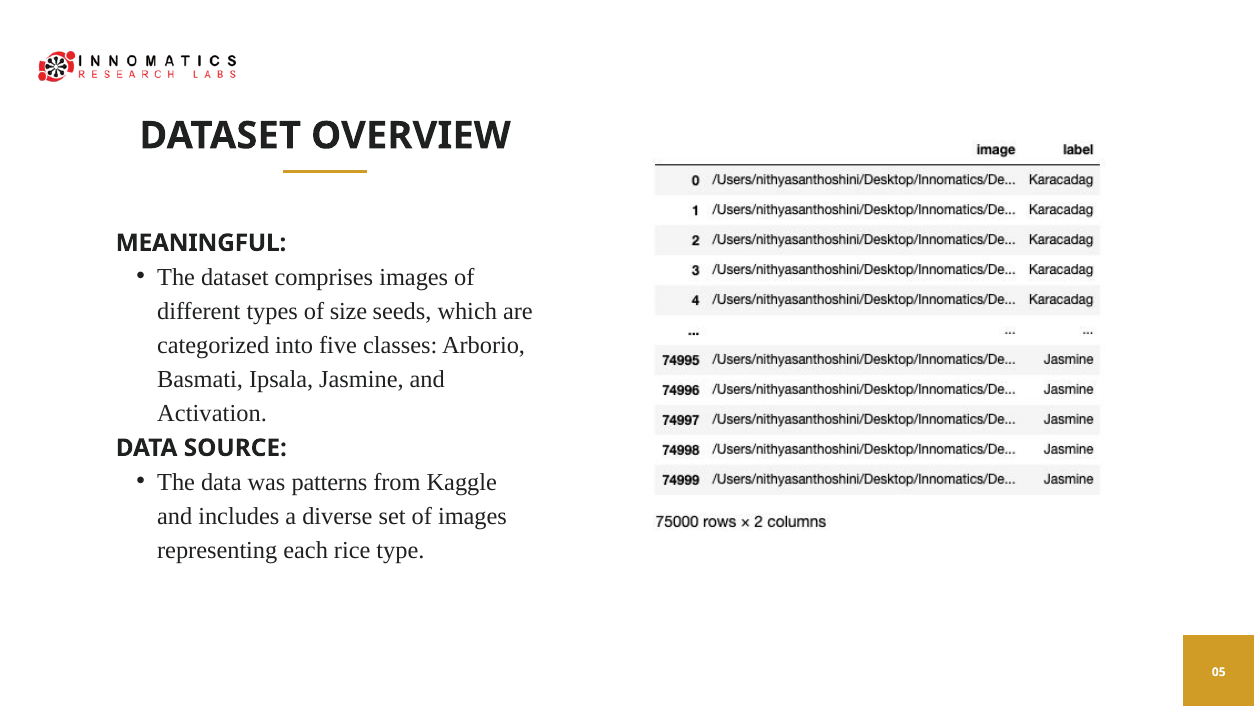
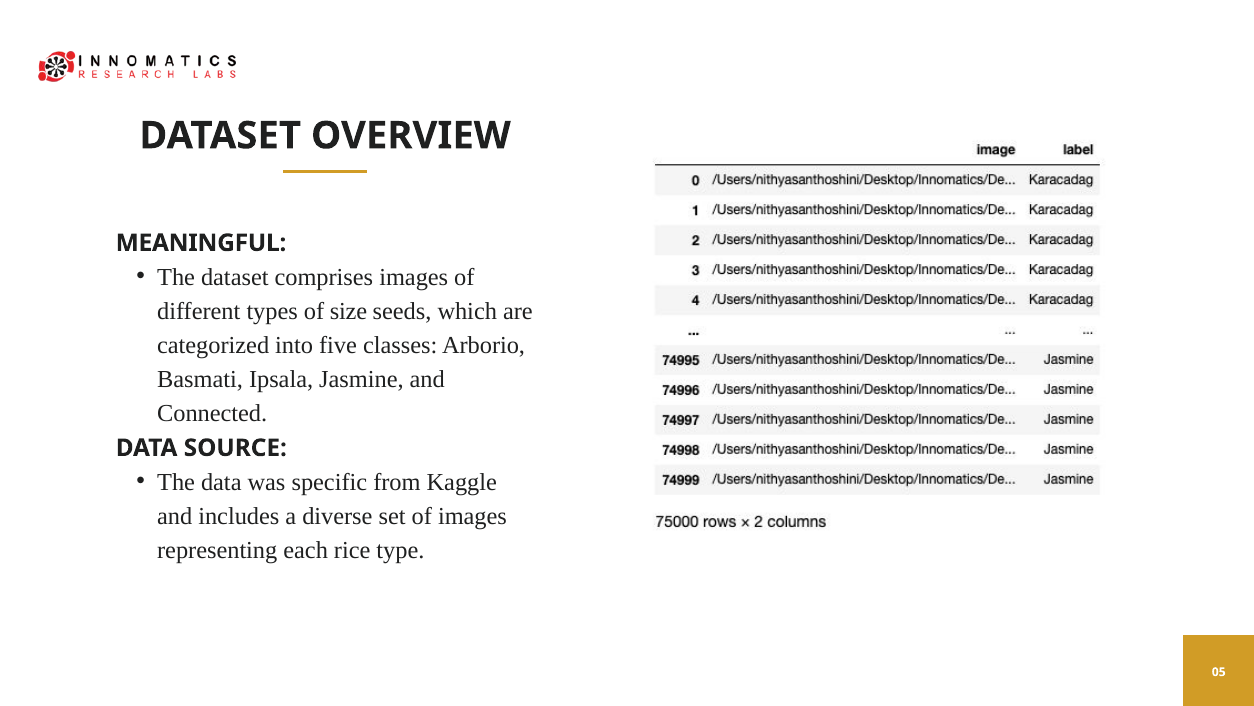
Activation: Activation -> Connected
patterns: patterns -> specific
